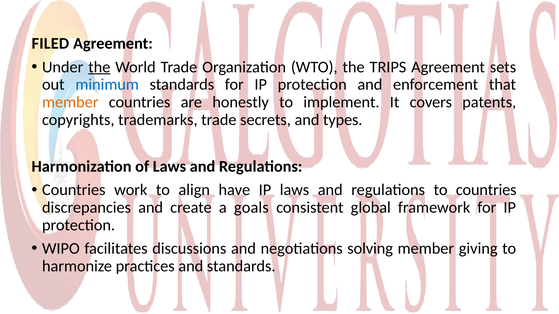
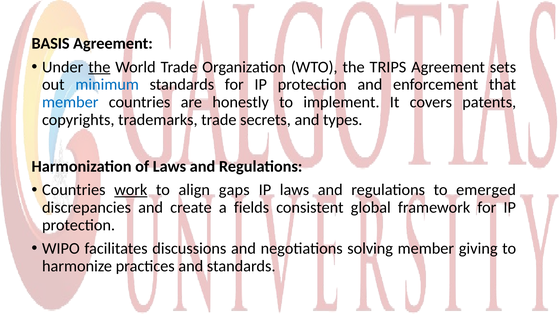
FILED: FILED -> BASIS
member at (70, 102) colour: orange -> blue
work underline: none -> present
have: have -> gaps
to countries: countries -> emerged
goals: goals -> fields
